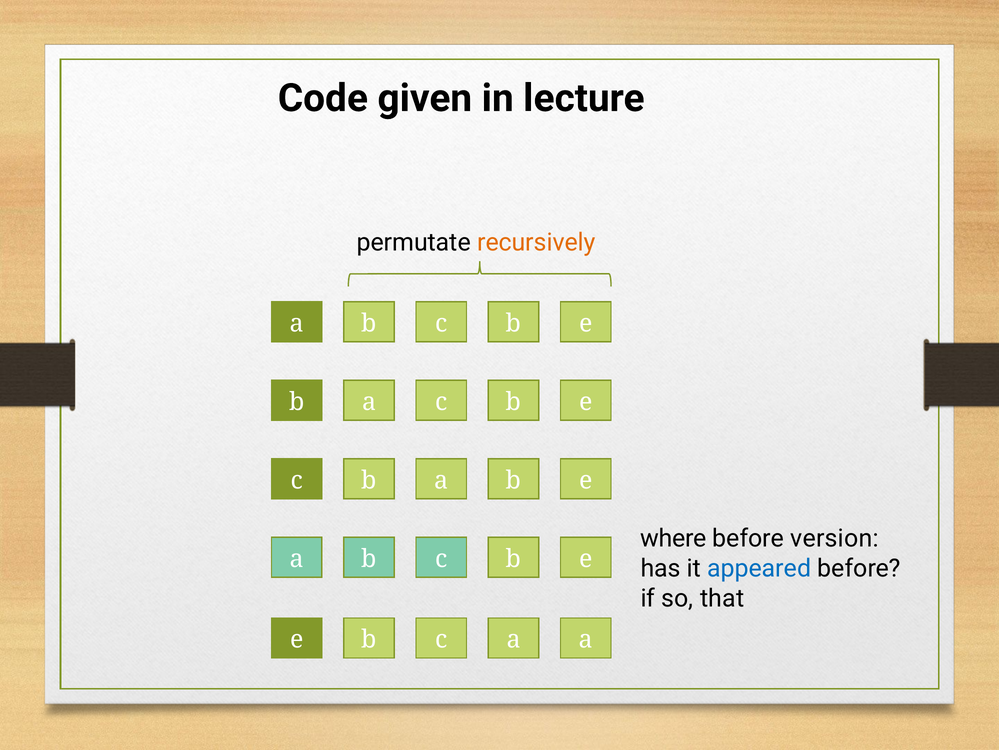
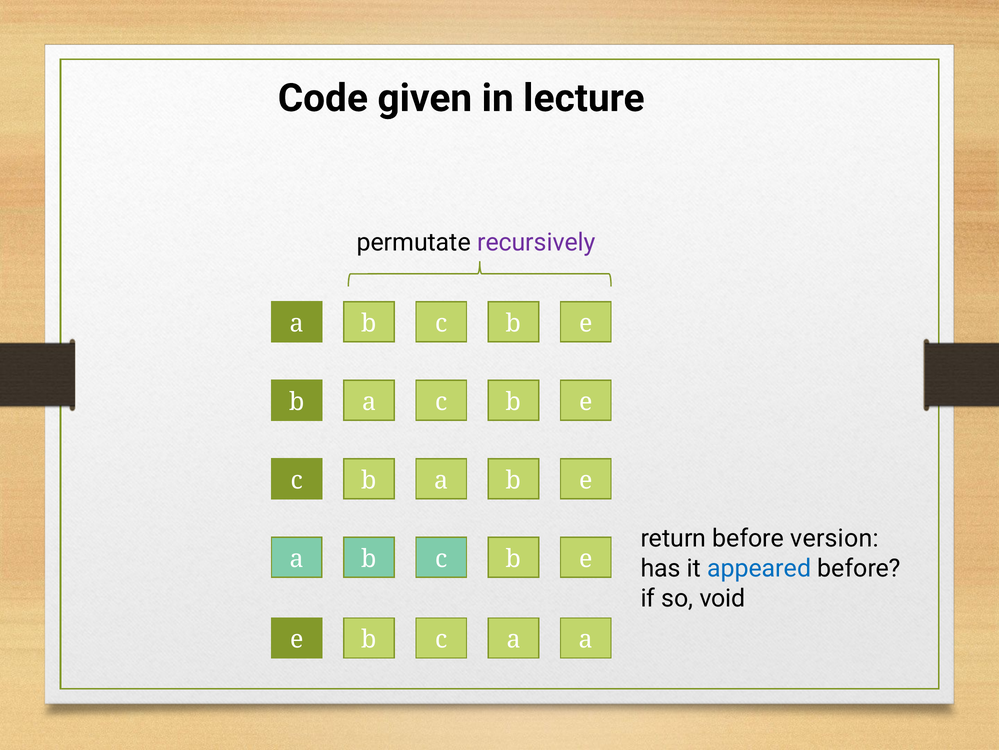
recursively colour: orange -> purple
where: where -> return
that: that -> void
